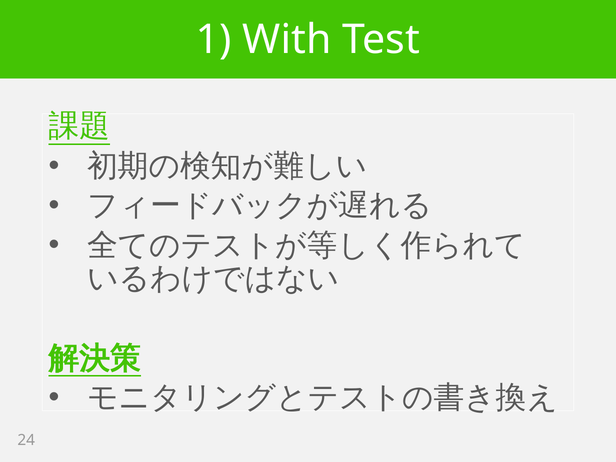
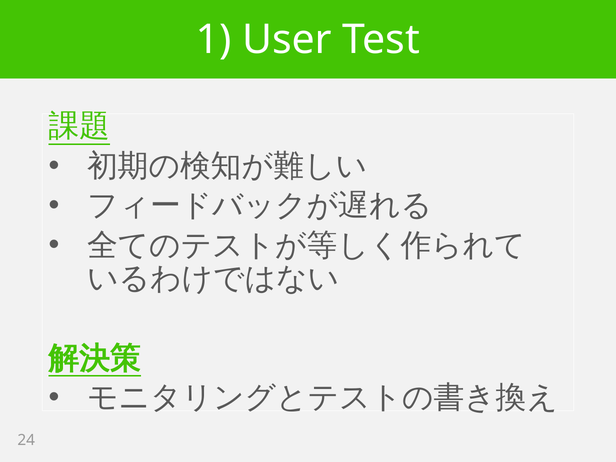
With: With -> User
